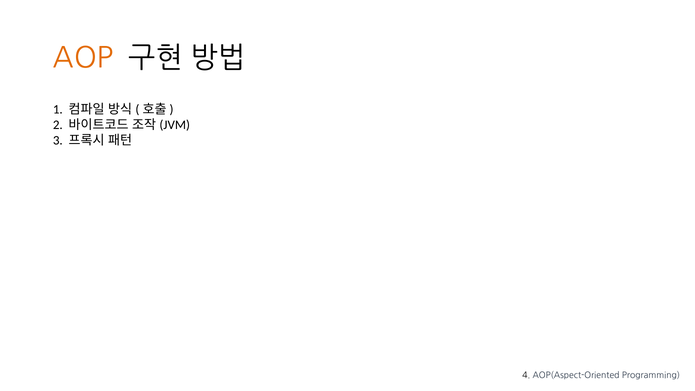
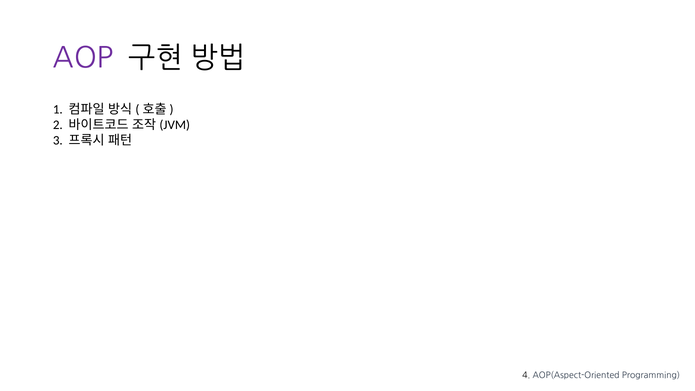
AOP colour: orange -> purple
